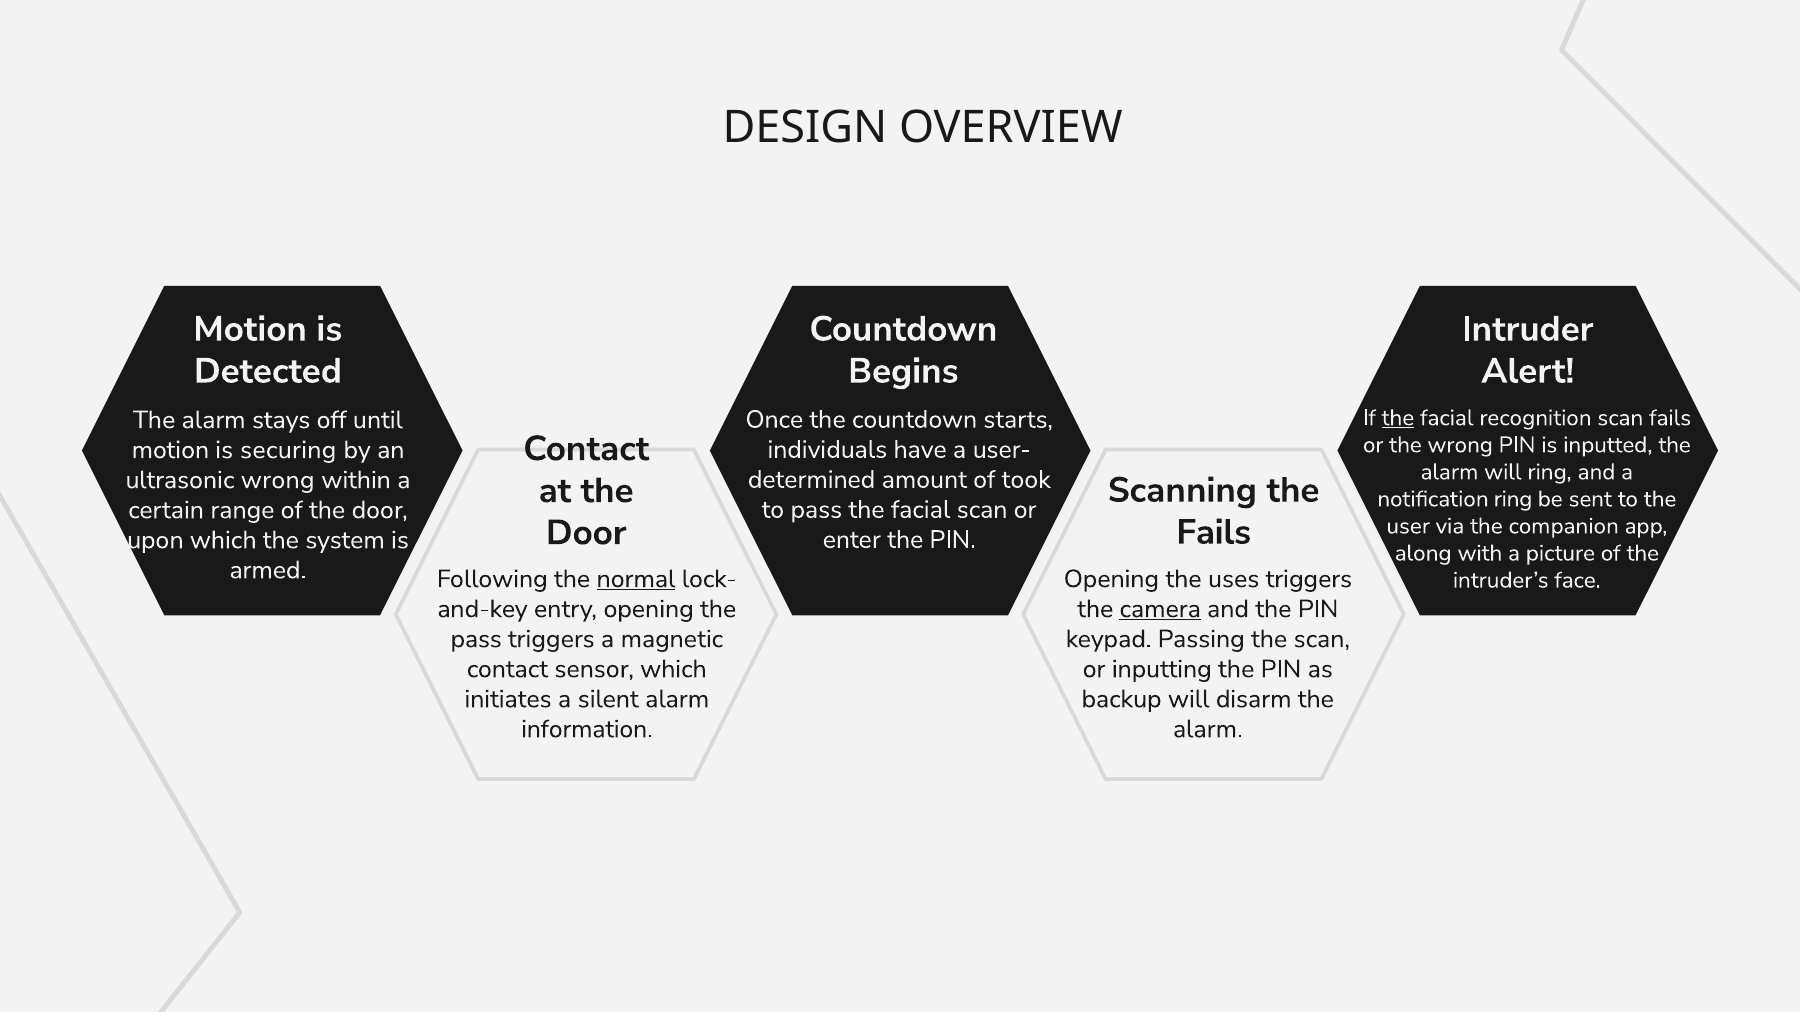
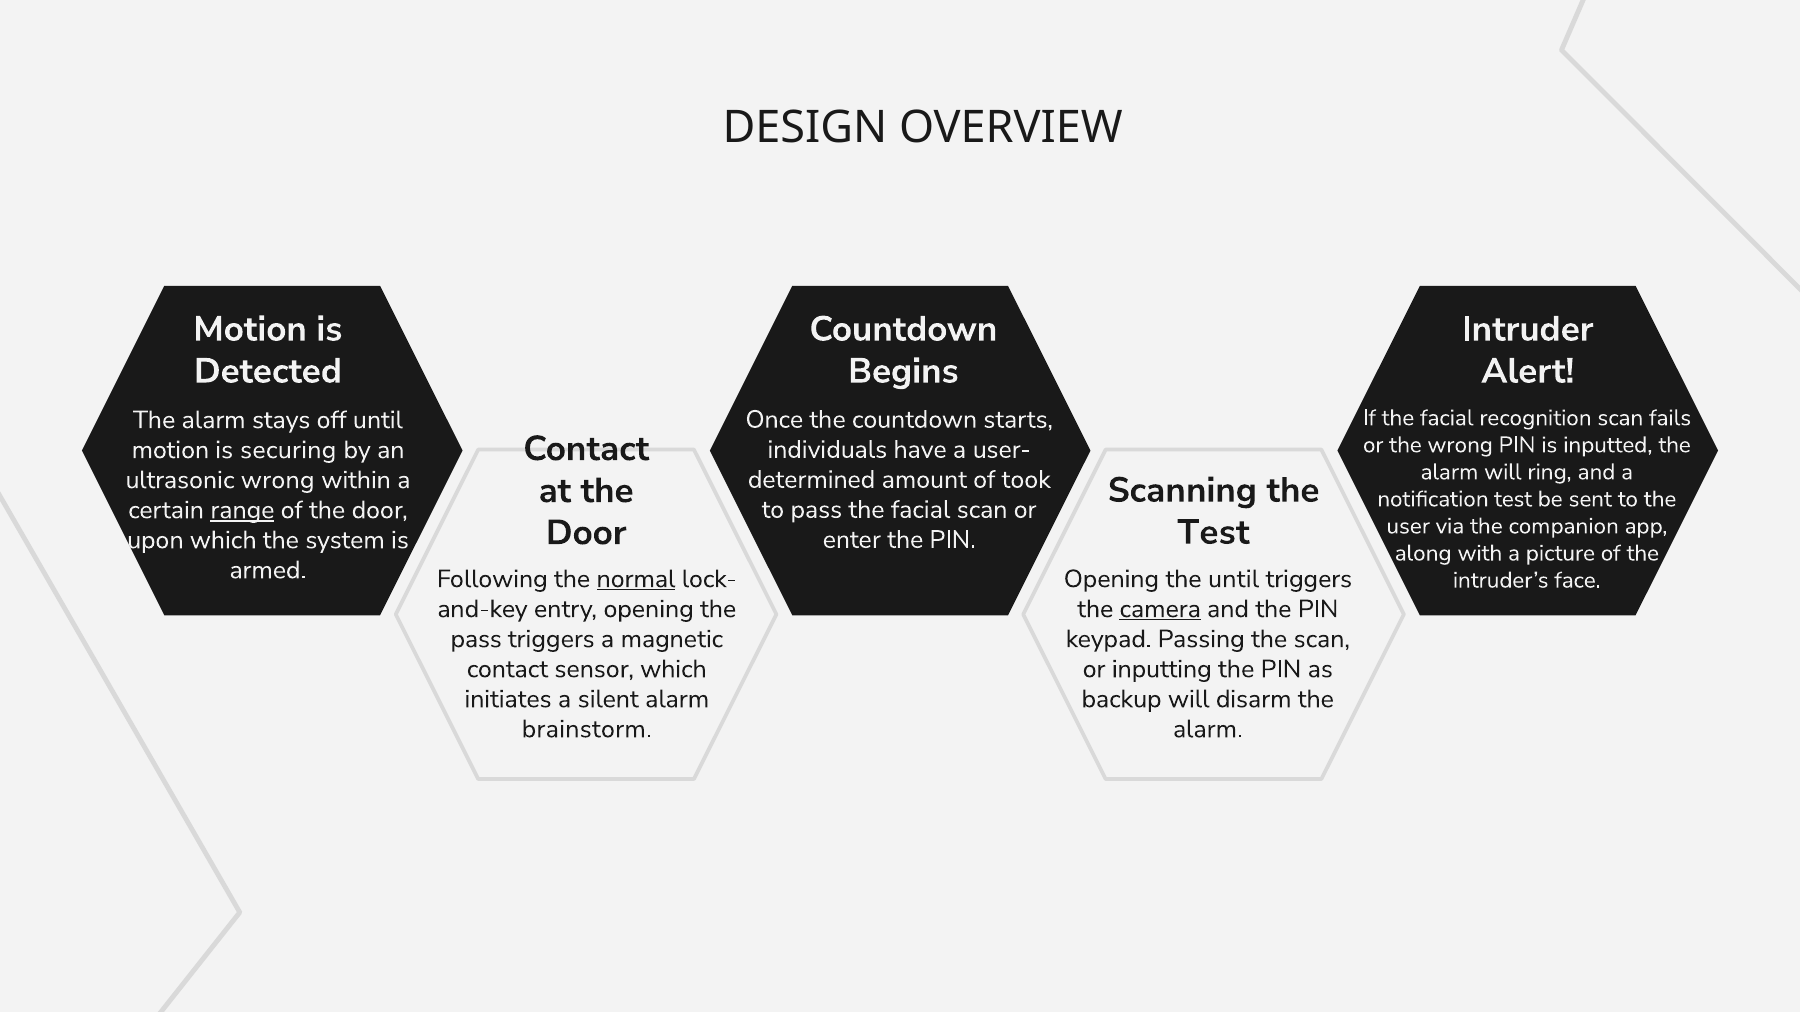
the at (1398, 418) underline: present -> none
notification ring: ring -> test
range underline: none -> present
Fails at (1214, 532): Fails -> Test
the uses: uses -> until
information: information -> brainstorm
